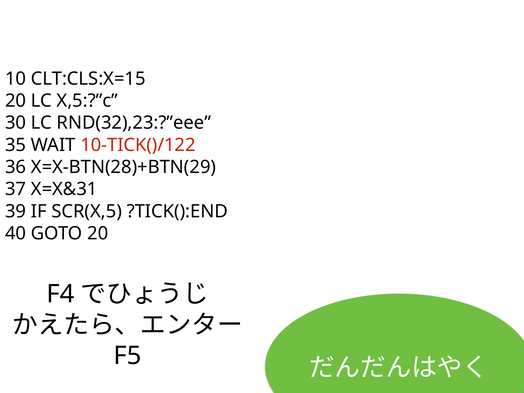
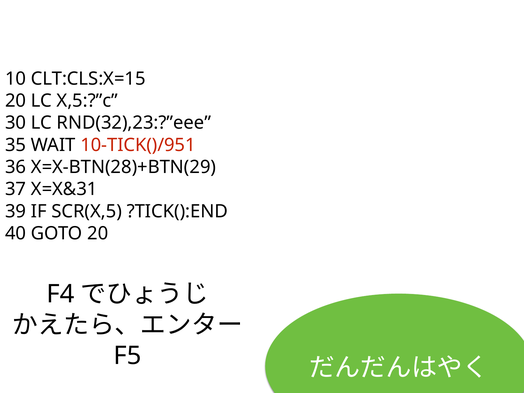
10-TICK()/122: 10-TICK()/122 -> 10-TICK()/951
